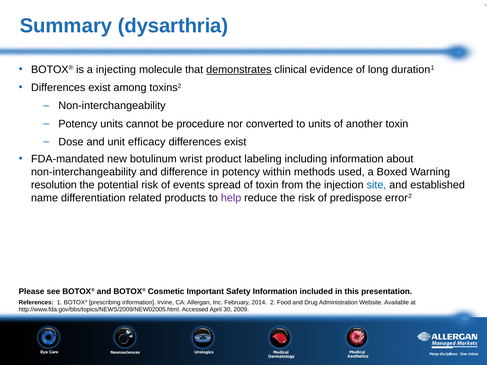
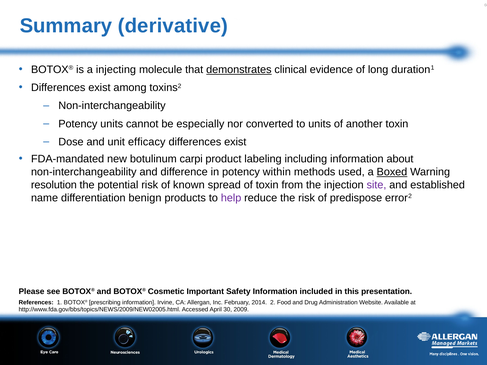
dysarthria: dysarthria -> derivative
procedure: procedure -> especially
wrist: wrist -> carpi
Boxed underline: none -> present
events: events -> known
site colour: blue -> purple
related: related -> benign
